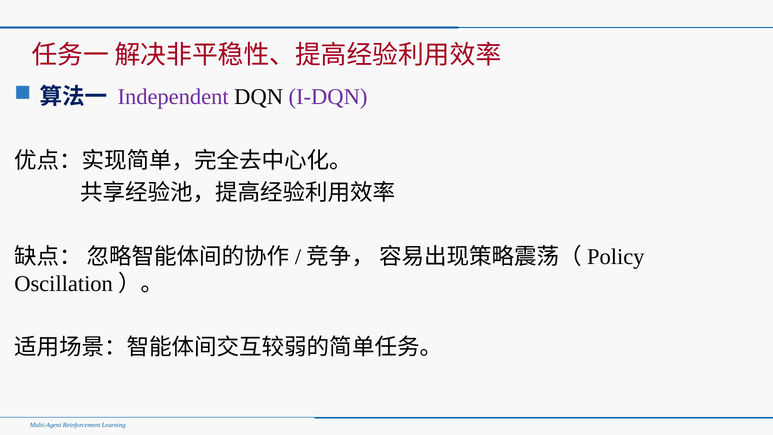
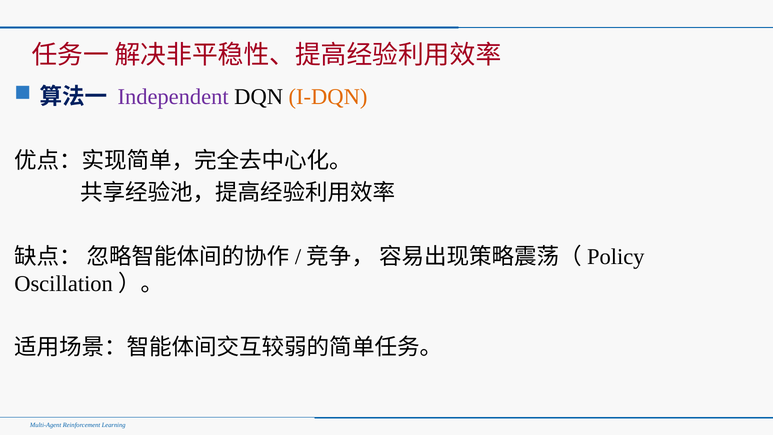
I-DQN colour: purple -> orange
